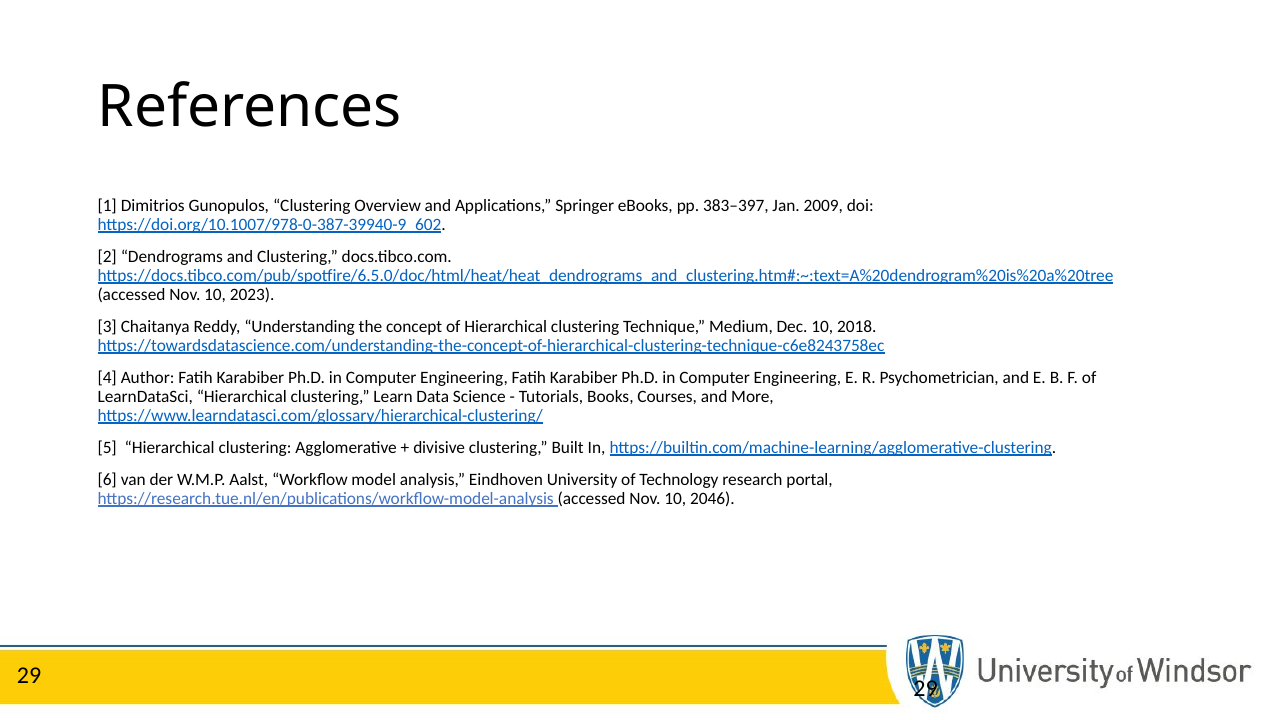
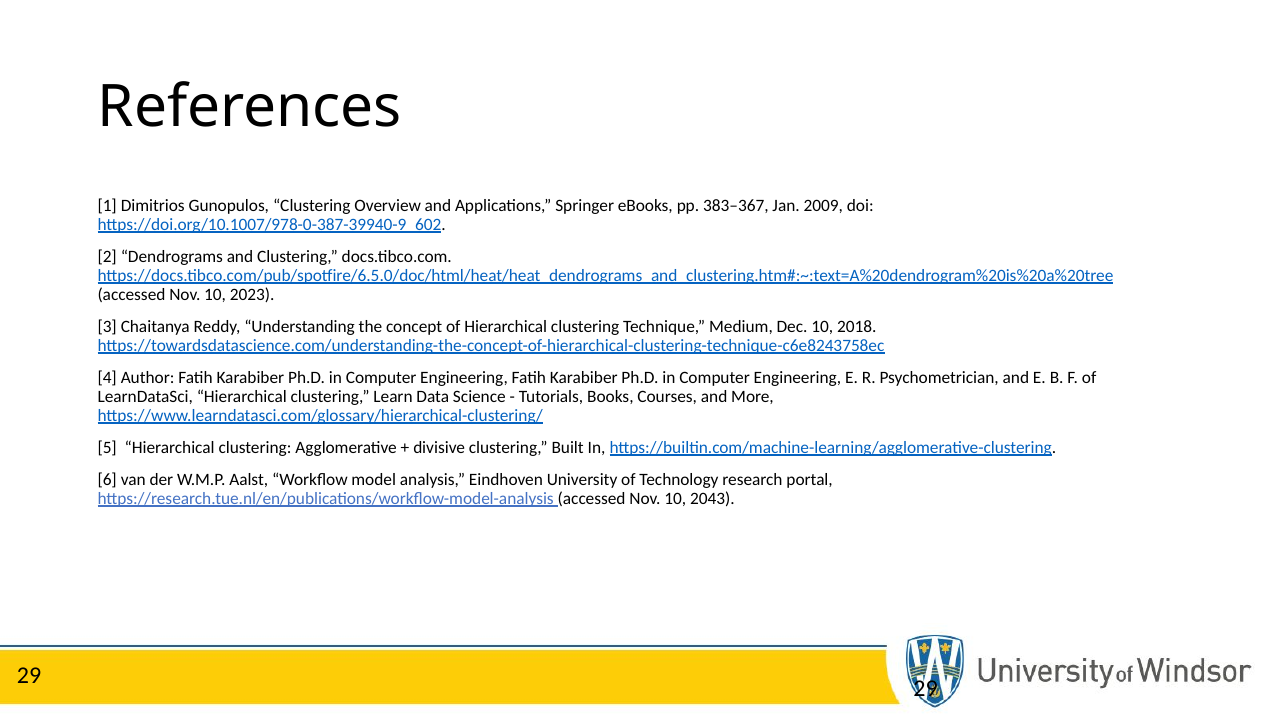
383–397: 383–397 -> 383–367
2046: 2046 -> 2043
